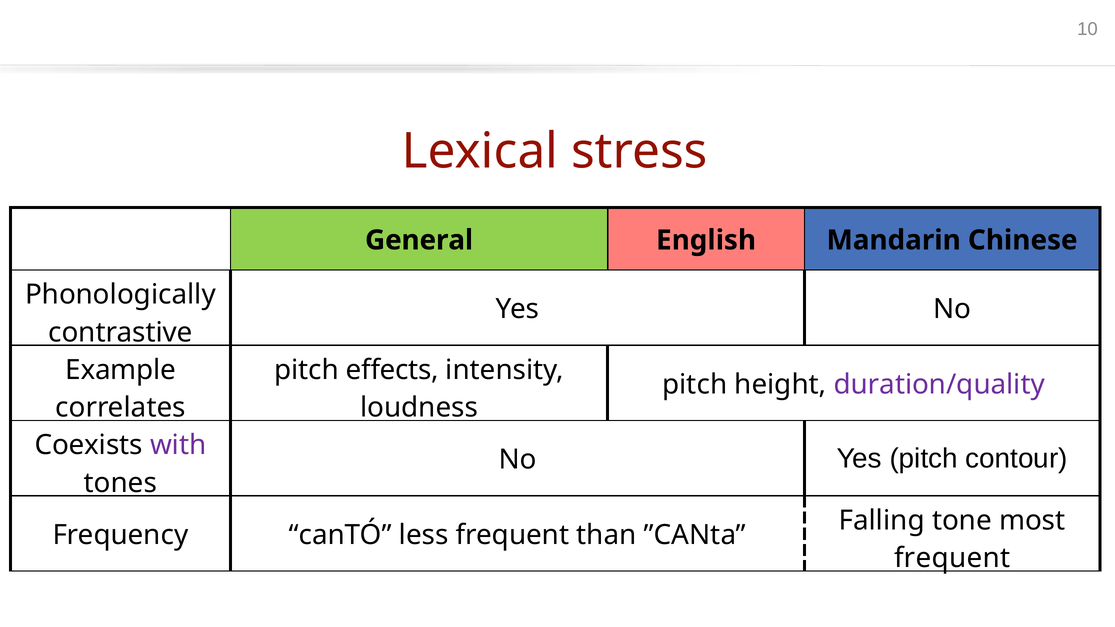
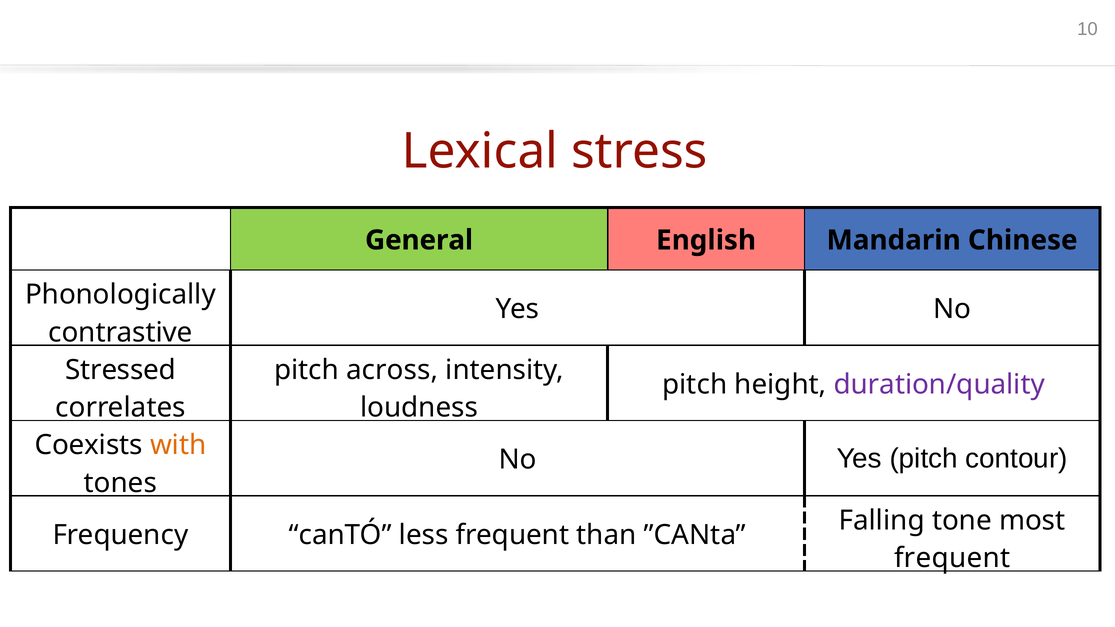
Example: Example -> Stressed
effects: effects -> across
with colour: purple -> orange
